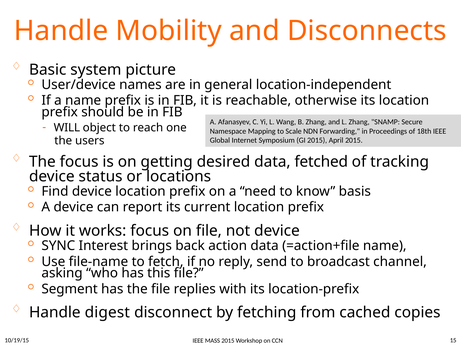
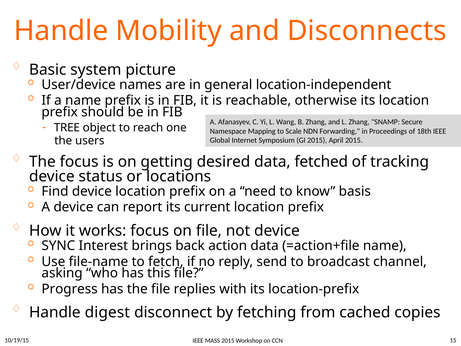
WILL: WILL -> TREE
Segment: Segment -> Progress
